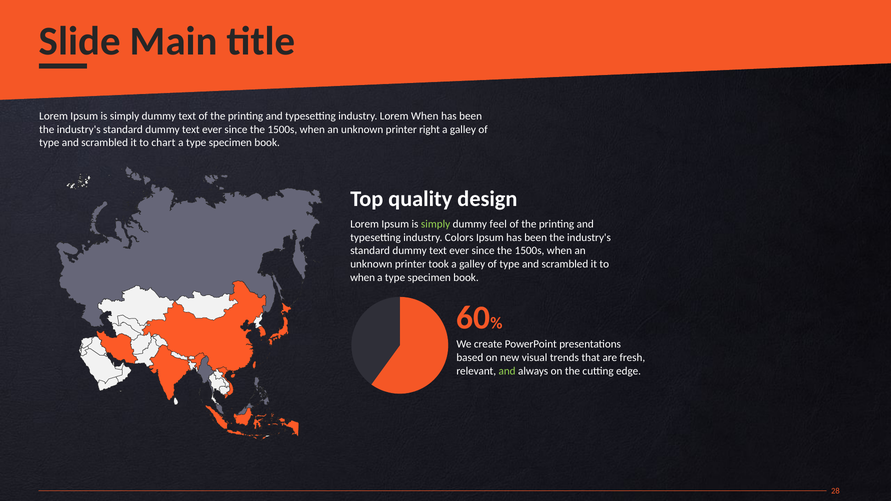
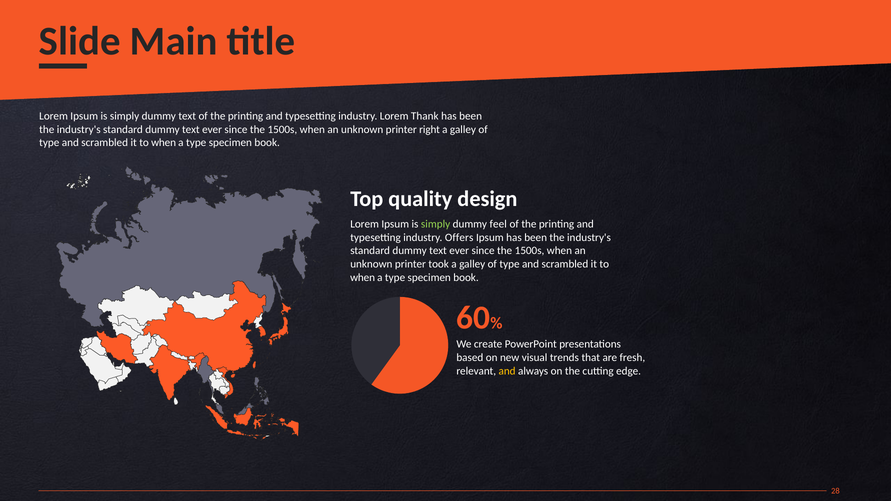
Lorem When: When -> Thank
chart at (163, 143): chart -> when
Colors: Colors -> Offers
and at (507, 371) colour: light green -> yellow
